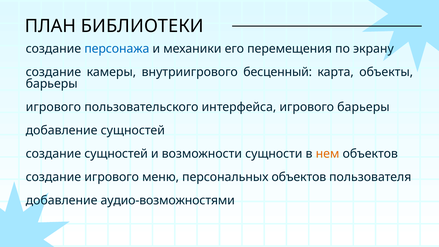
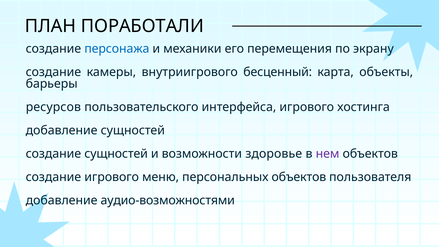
БИБЛИОТЕКИ: БИБЛИОТЕКИ -> ПОРАБОТАЛИ
игрового at (53, 107): игрового -> ресурсов
игрового барьеры: барьеры -> хостинга
сущности: сущности -> здоровье
нем colour: orange -> purple
